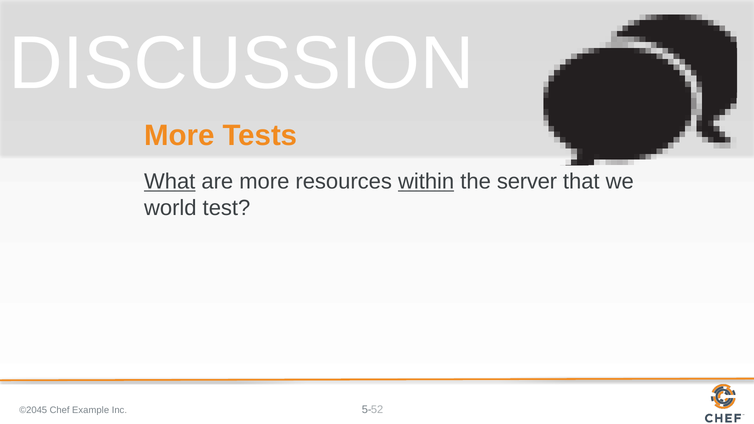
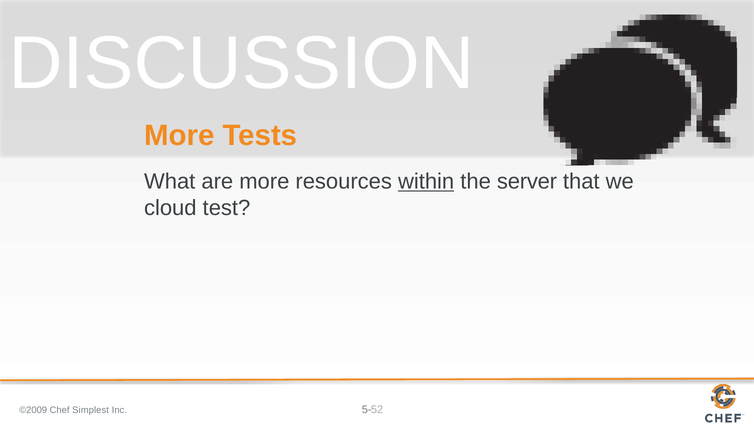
What underline: present -> none
world: world -> cloud
©2045: ©2045 -> ©2009
Example: Example -> Simplest
